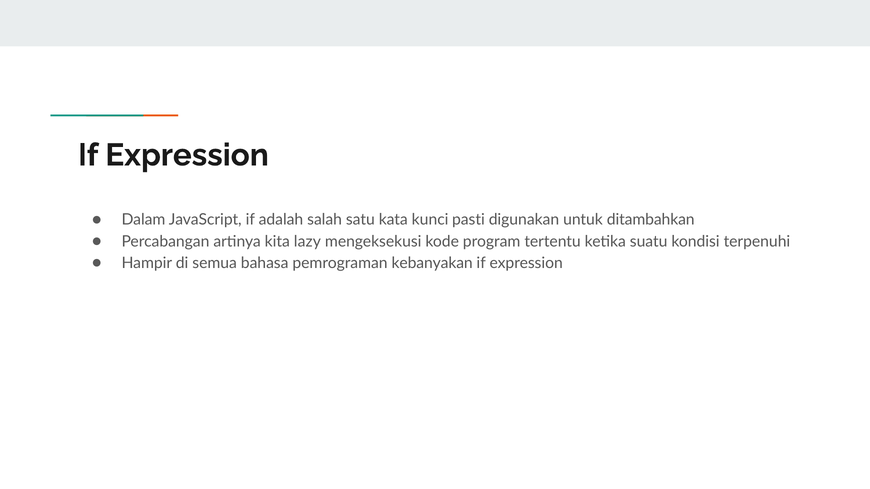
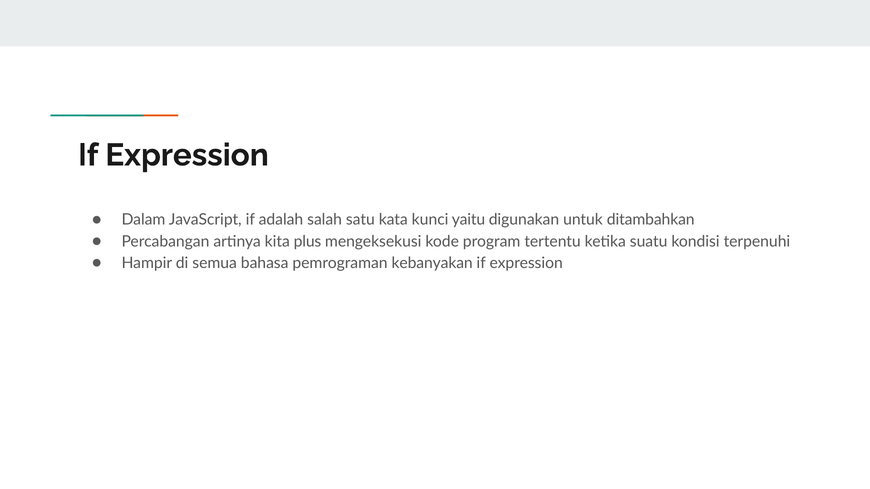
pasti: pasti -> yaitu
lazy: lazy -> plus
